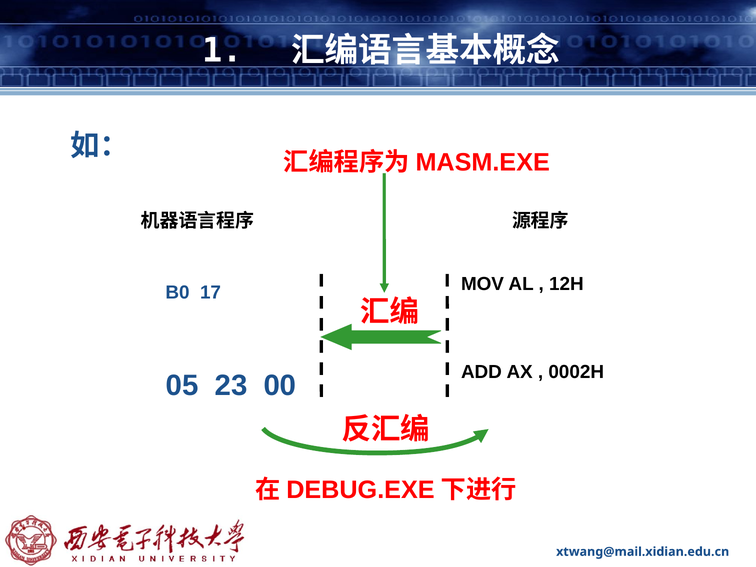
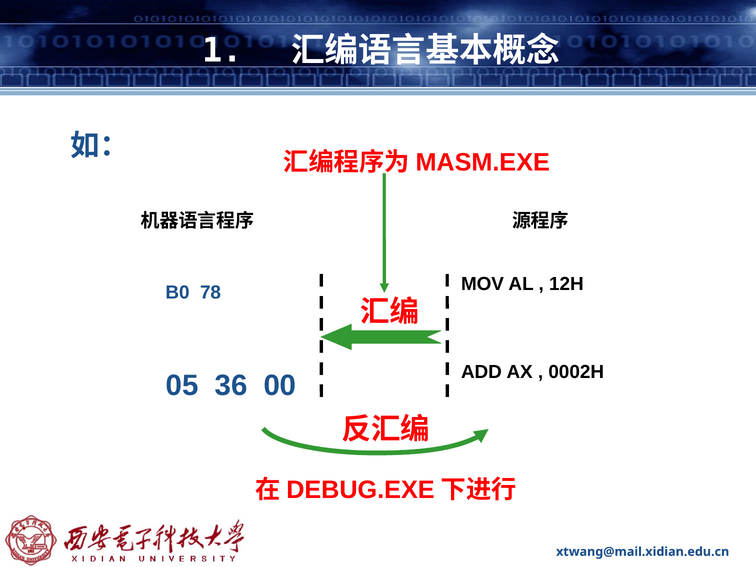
17: 17 -> 78
23: 23 -> 36
